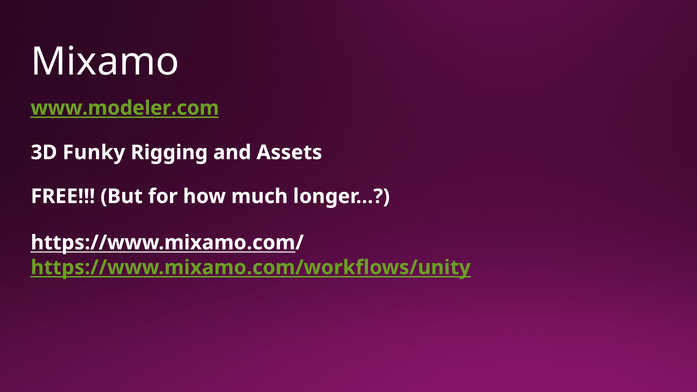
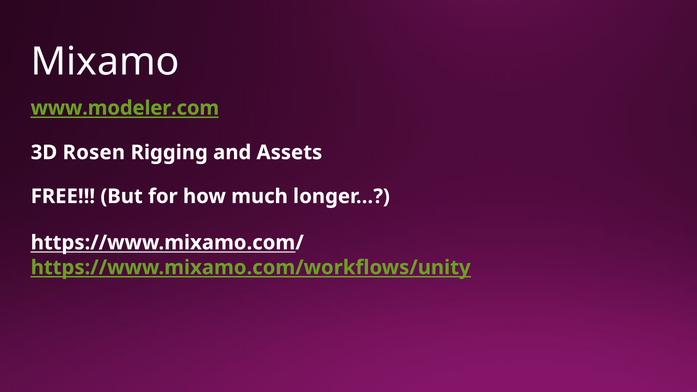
Funky: Funky -> Rosen
